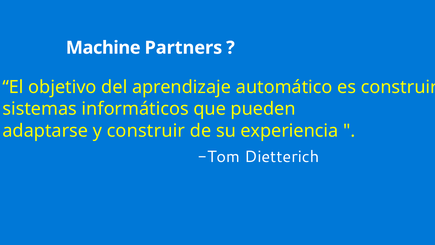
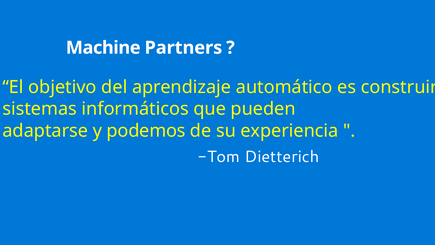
y construir: construir -> podemos
